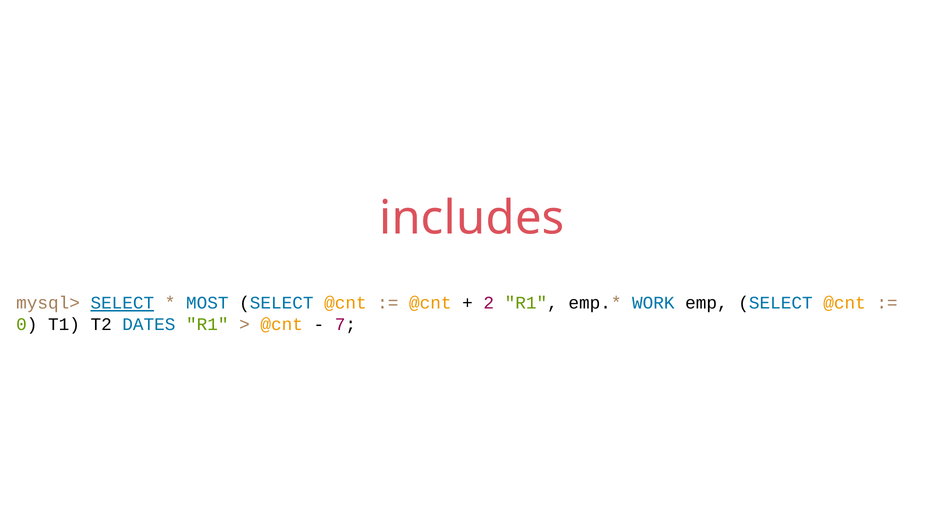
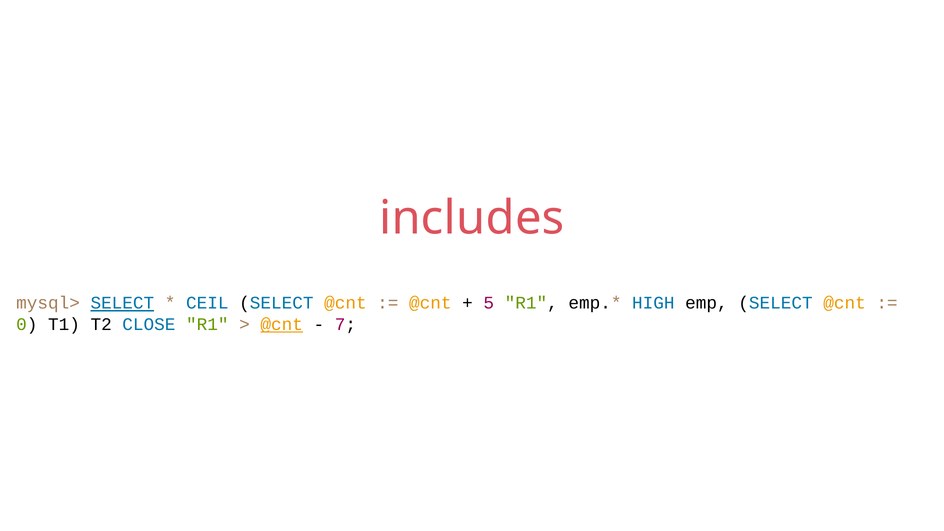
MOST: MOST -> CEIL
2: 2 -> 5
WORK: WORK -> HIGH
DATES: DATES -> CLOSE
@cnt at (282, 324) underline: none -> present
